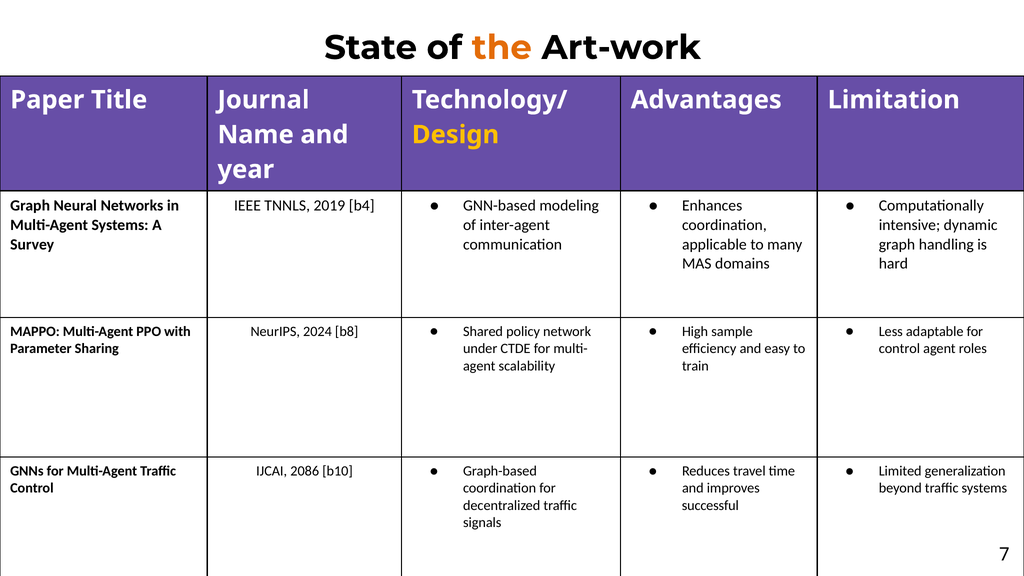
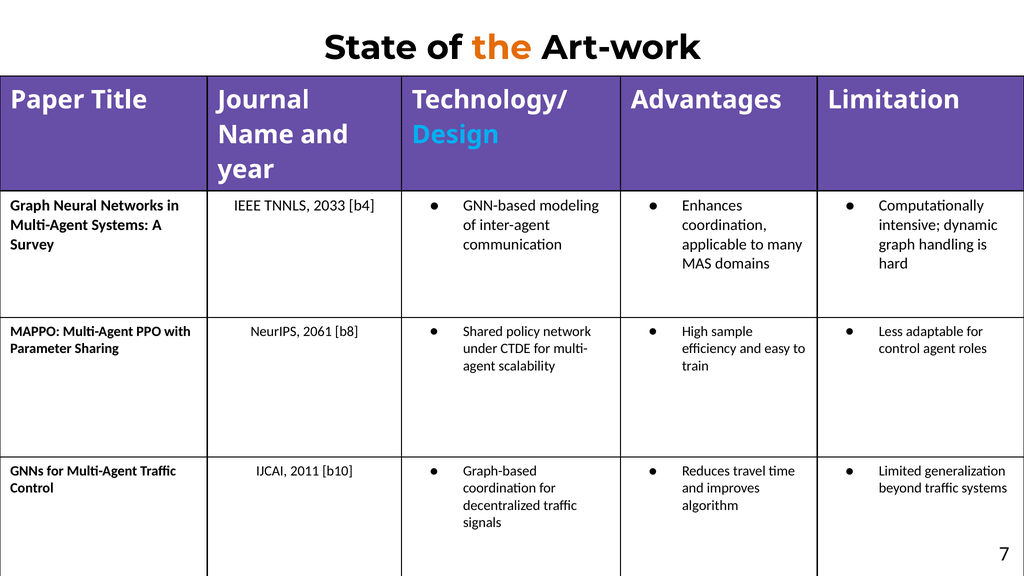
Design colour: yellow -> light blue
2019: 2019 -> 2033
2024: 2024 -> 2061
2086: 2086 -> 2011
successful: successful -> algorithm
